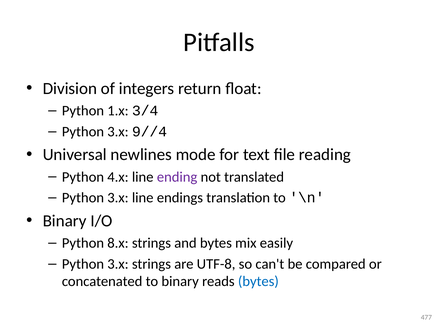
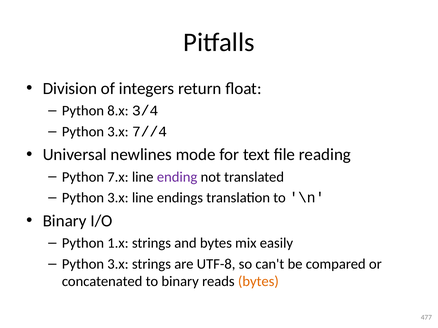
1.x: 1.x -> 8.x
9//4: 9//4 -> 7//4
4.x: 4.x -> 7.x
8.x: 8.x -> 1.x
bytes at (258, 282) colour: blue -> orange
